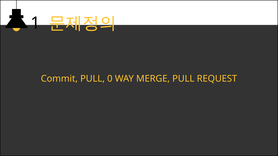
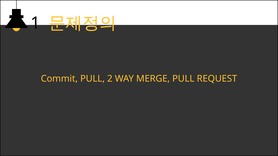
0: 0 -> 2
